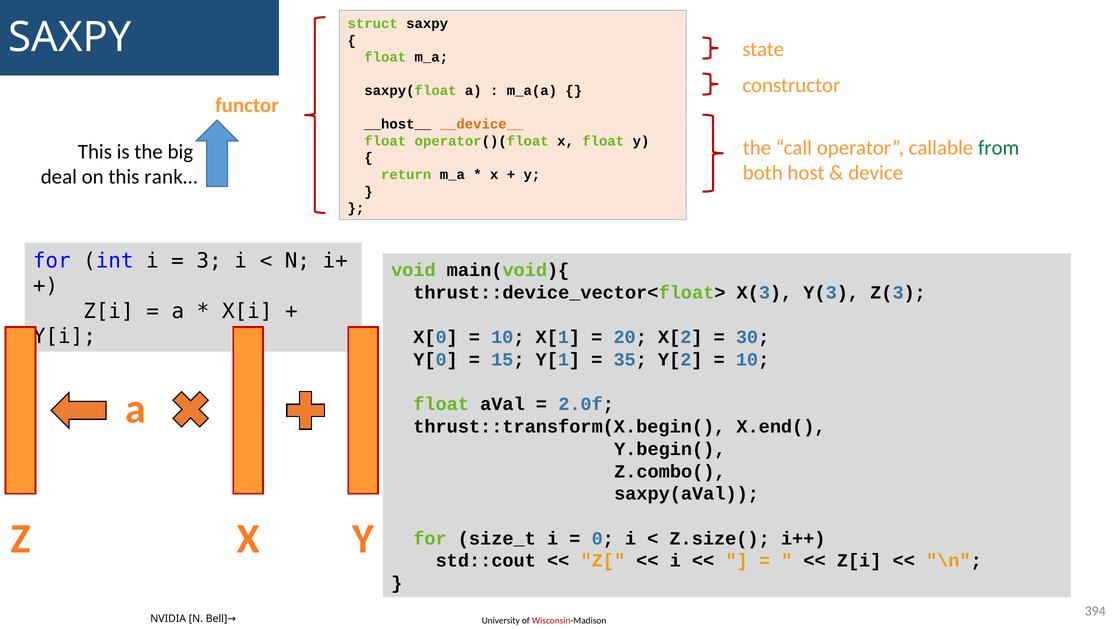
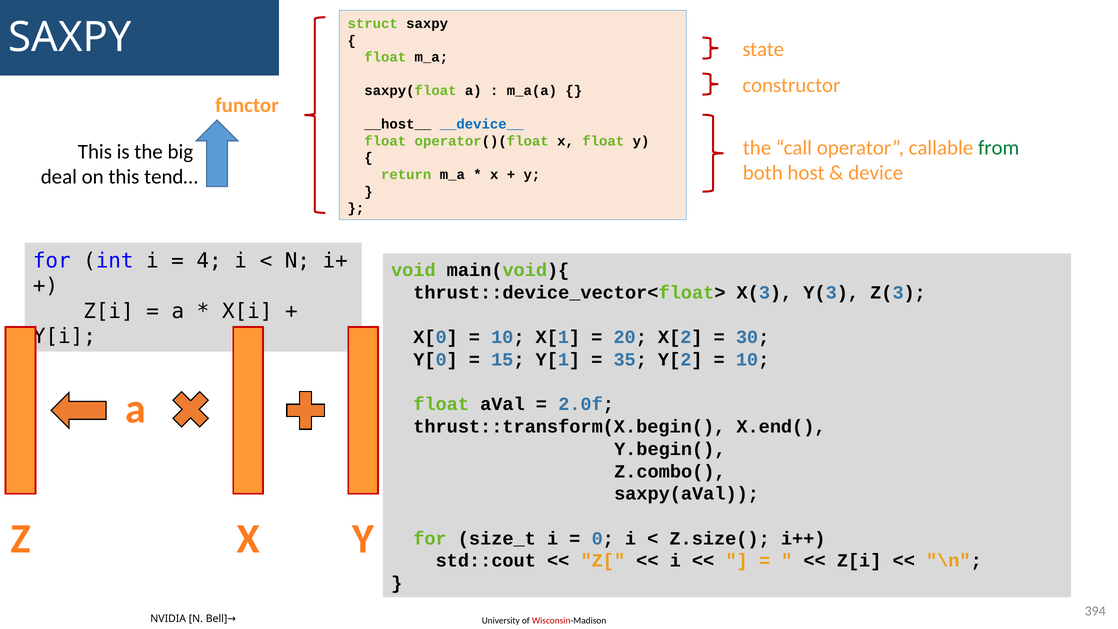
__device__ colour: orange -> blue
rank…: rank… -> tend…
3: 3 -> 4
